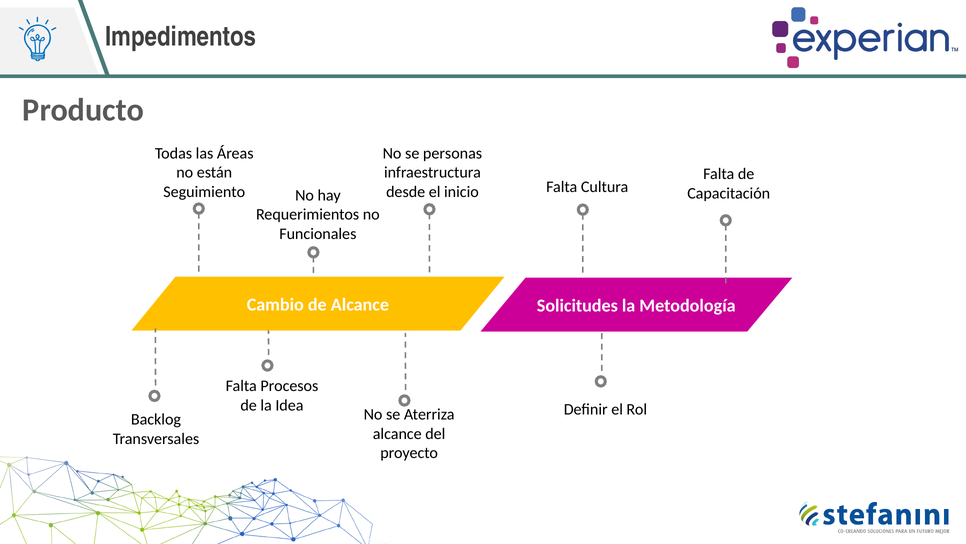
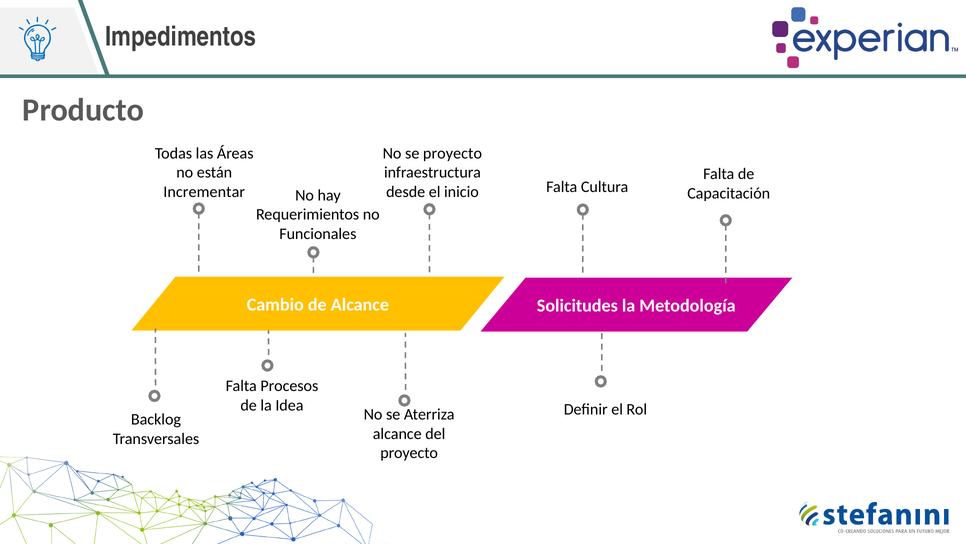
se personas: personas -> proyecto
Seguimiento: Seguimiento -> Incrementar
